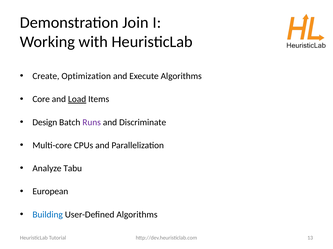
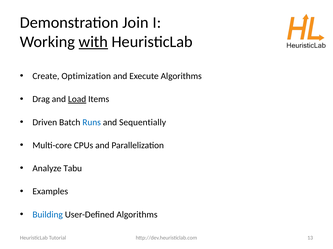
with underline: none -> present
Core: Core -> Drag
Design: Design -> Driven
Runs colour: purple -> blue
Discriminate: Discriminate -> Sequentially
European: European -> Examples
